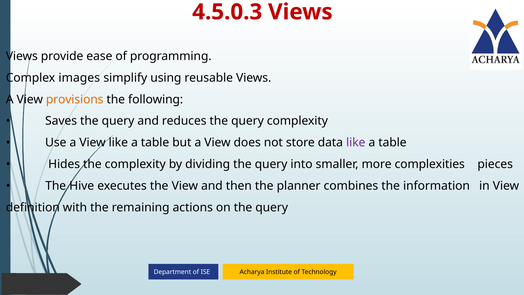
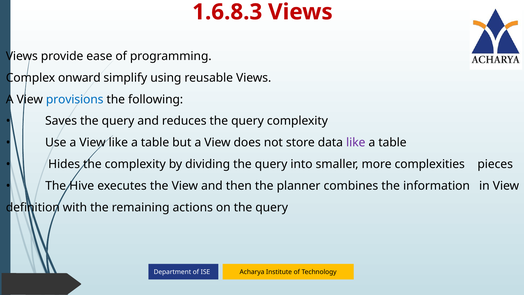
4.5.0.3: 4.5.0.3 -> 1.6.8.3
images: images -> onward
provisions colour: orange -> blue
